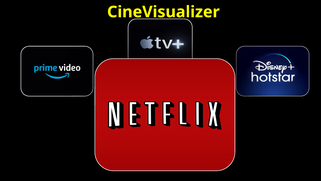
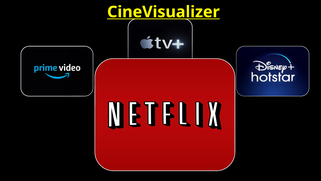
CineVisualizer underline: none -> present
